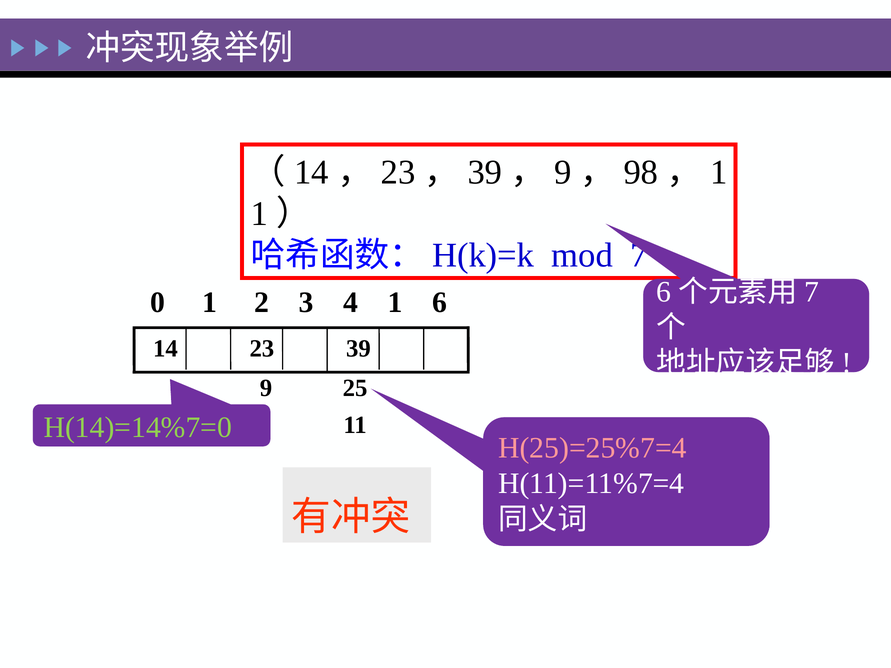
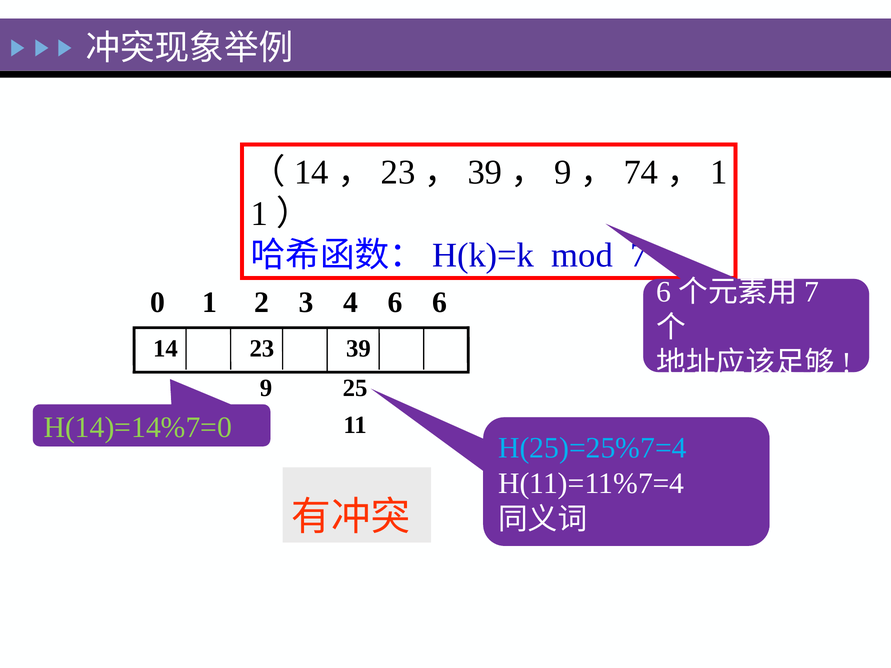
98: 98 -> 74
4 1: 1 -> 6
H(25)=25%7=4 colour: pink -> light blue
